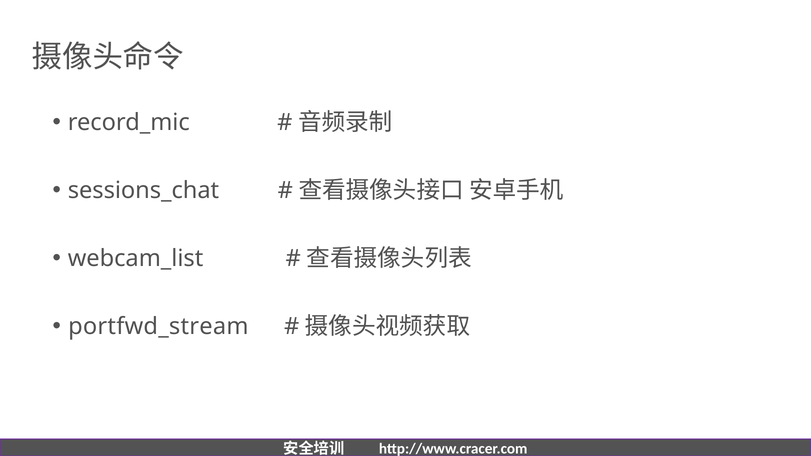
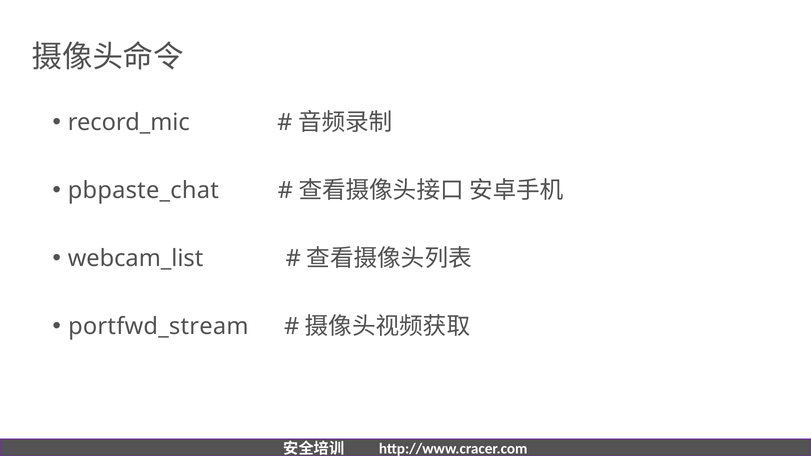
sessions_chat: sessions_chat -> pbpaste_chat
